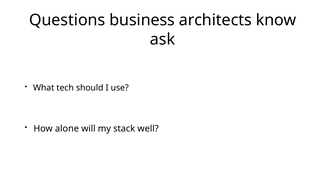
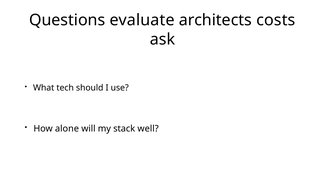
business: business -> evaluate
know: know -> costs
